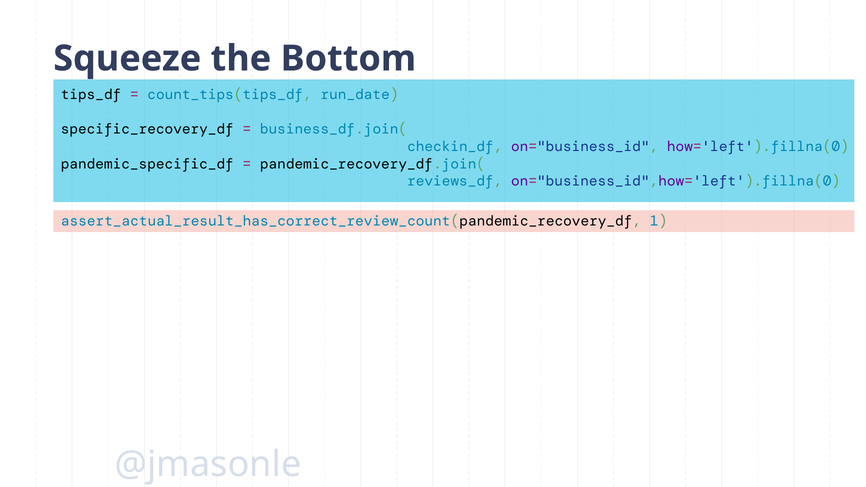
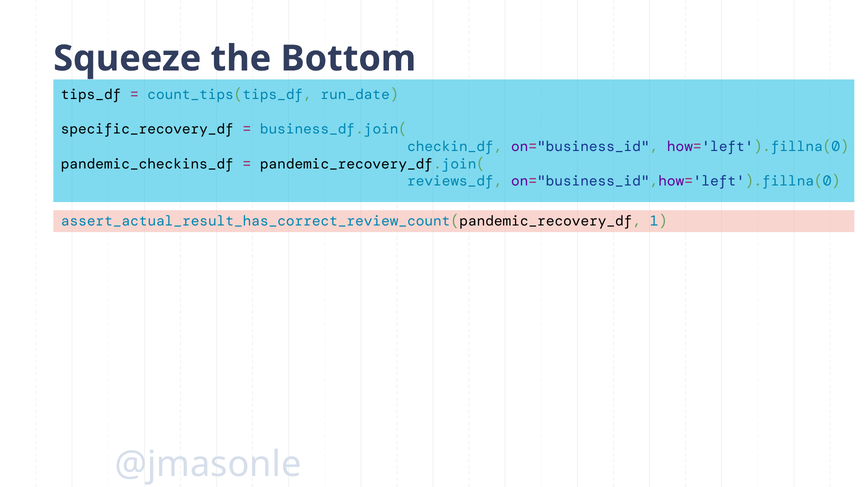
pandemic_specific_df: pandemic_specific_df -> pandemic_checkins_df
